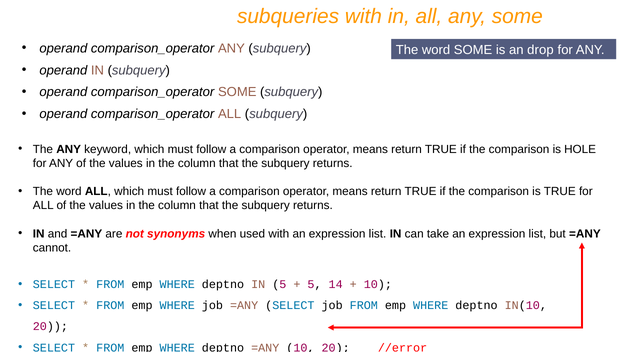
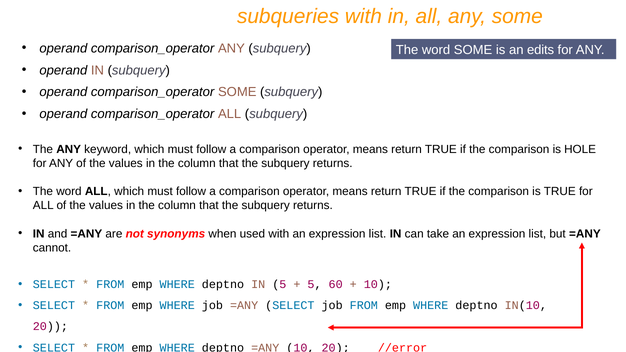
drop: drop -> edits
14: 14 -> 60
